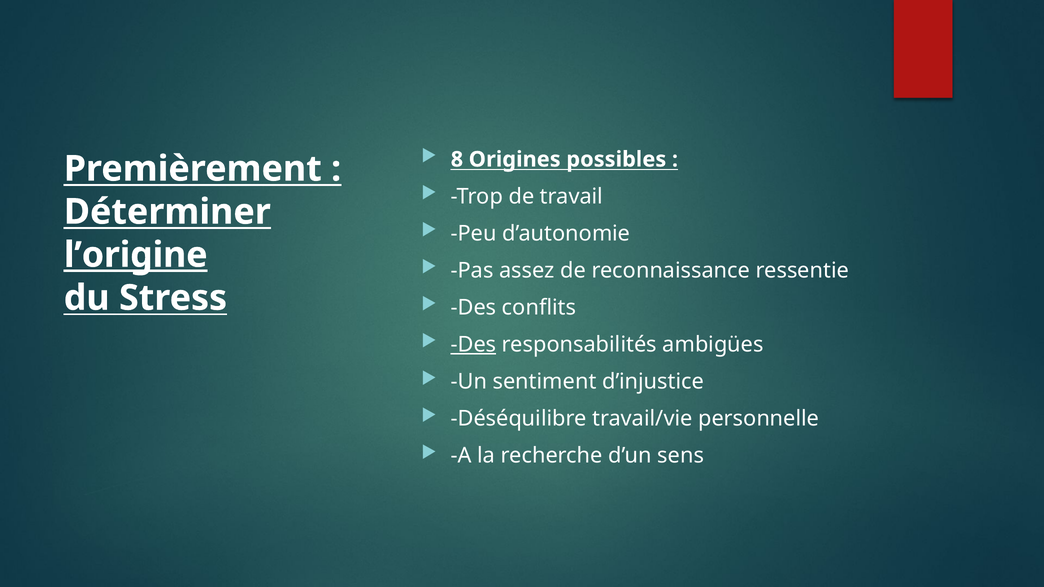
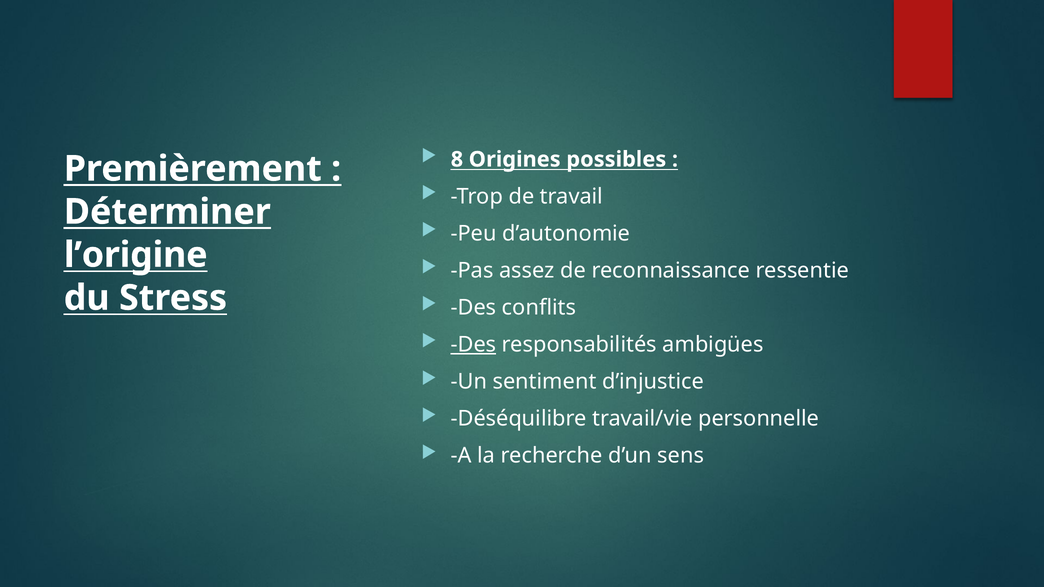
l’origine underline: present -> none
